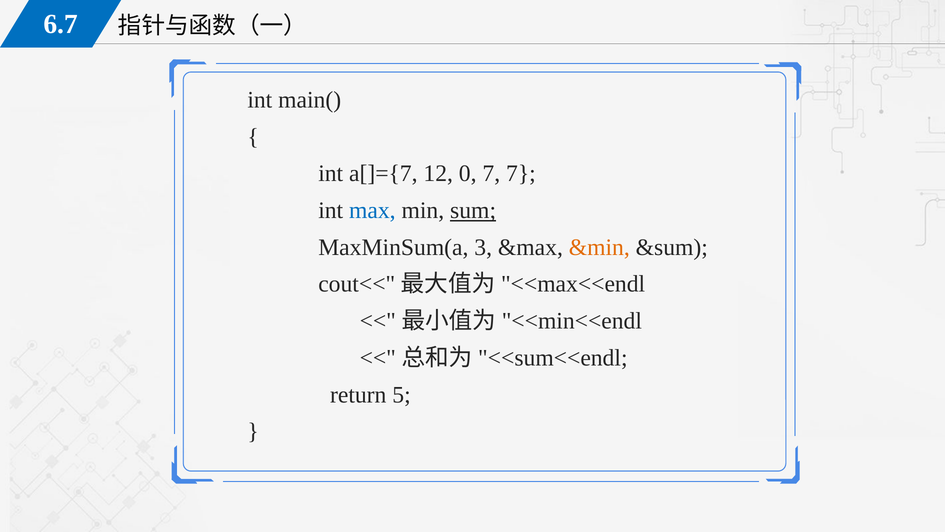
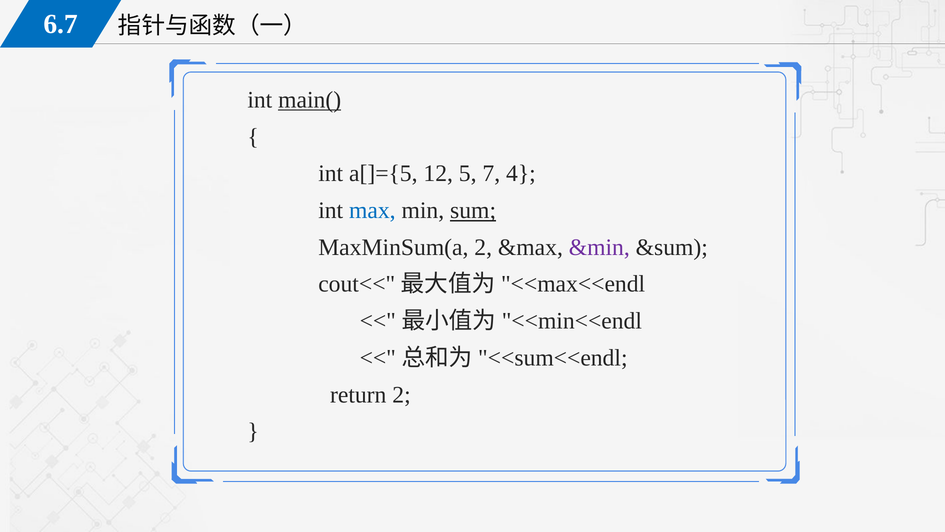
main( underline: none -> present
a[]={7: a[]={7 -> a[]={5
0: 0 -> 5
7 7: 7 -> 4
MaxMinSum(a 3: 3 -> 2
&min colour: orange -> purple
return 5: 5 -> 2
